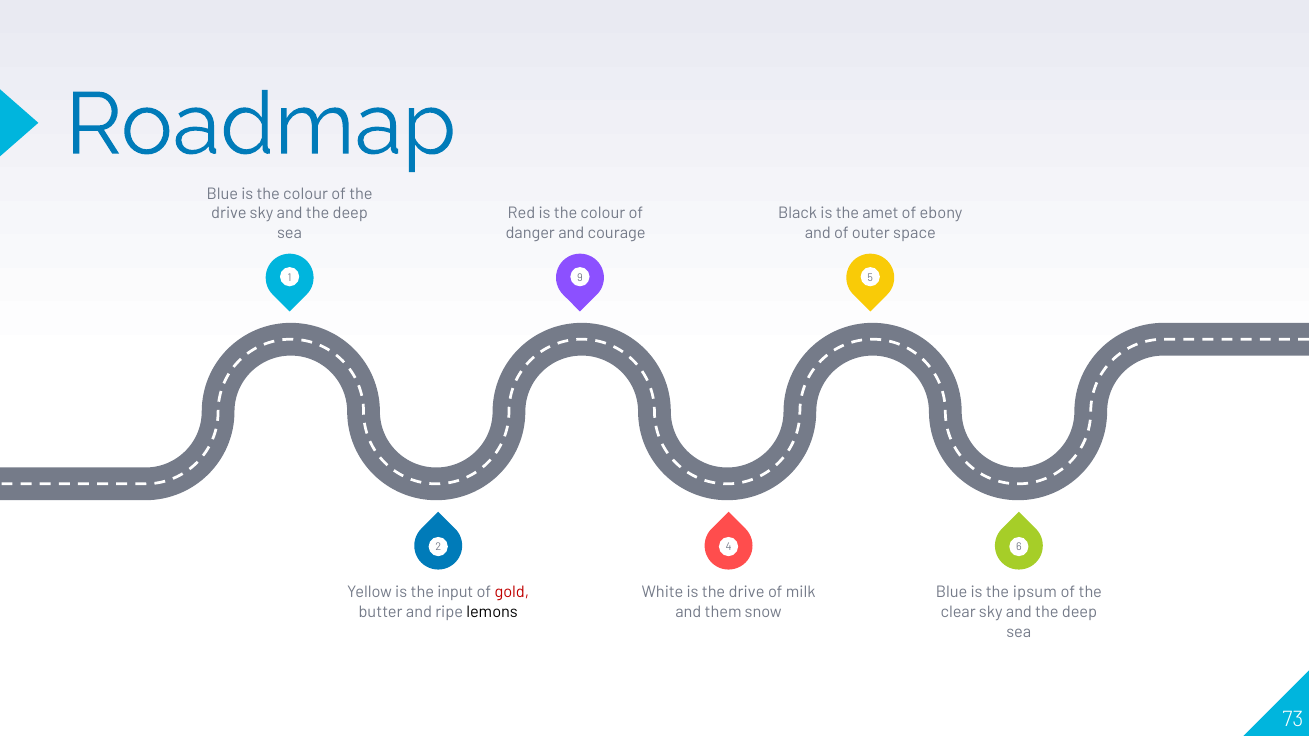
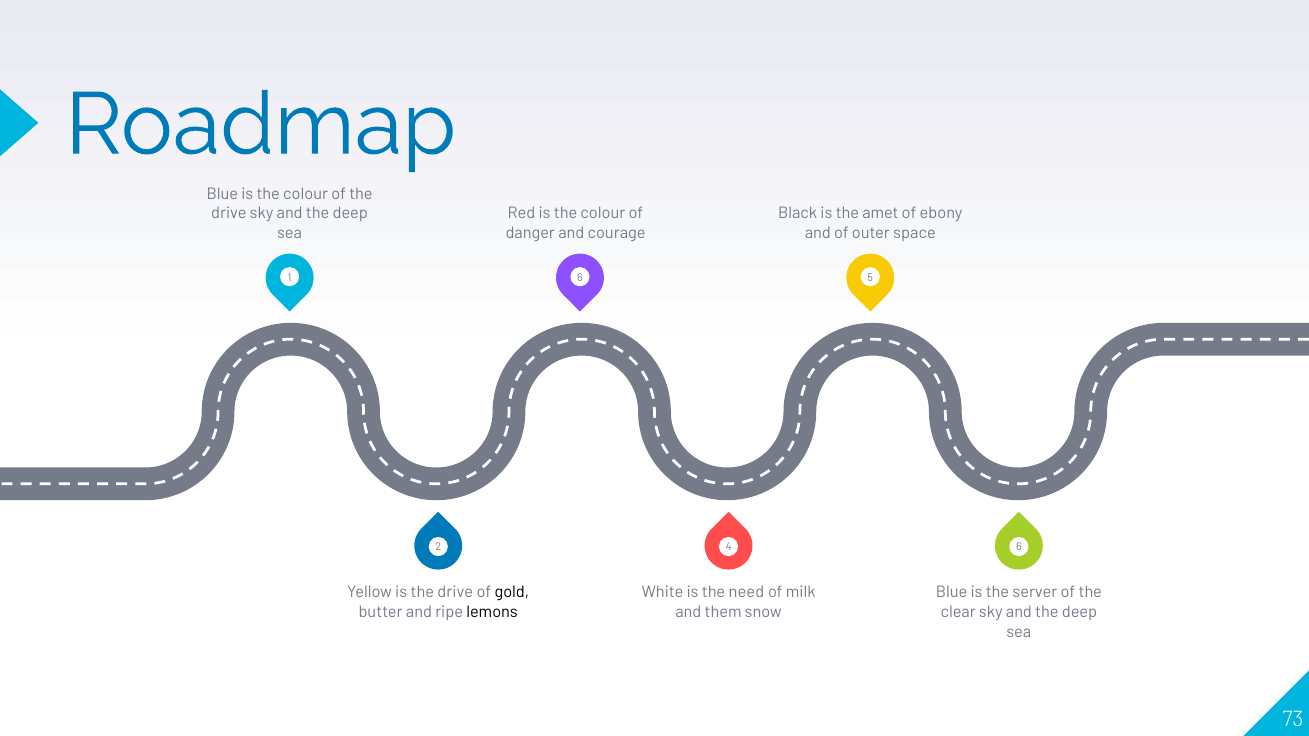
1 9: 9 -> 6
is the input: input -> drive
gold colour: red -> black
is the drive: drive -> need
ipsum: ipsum -> server
